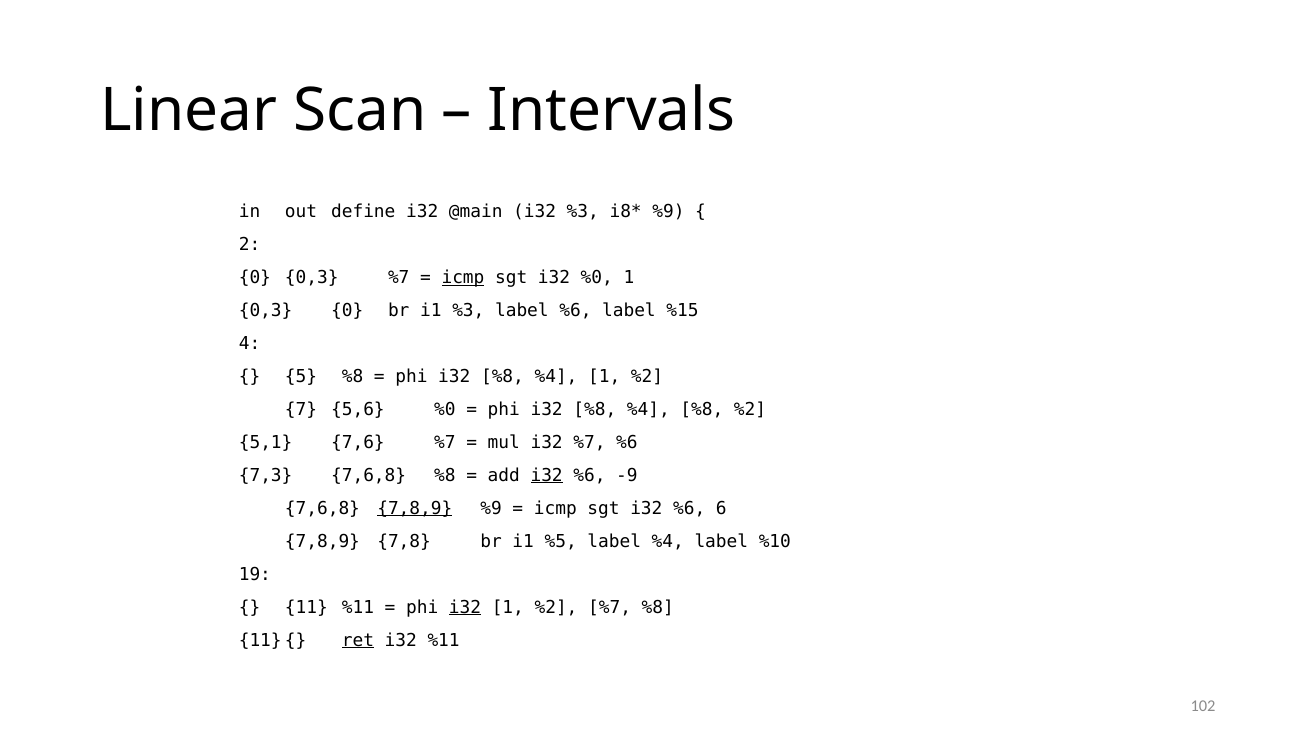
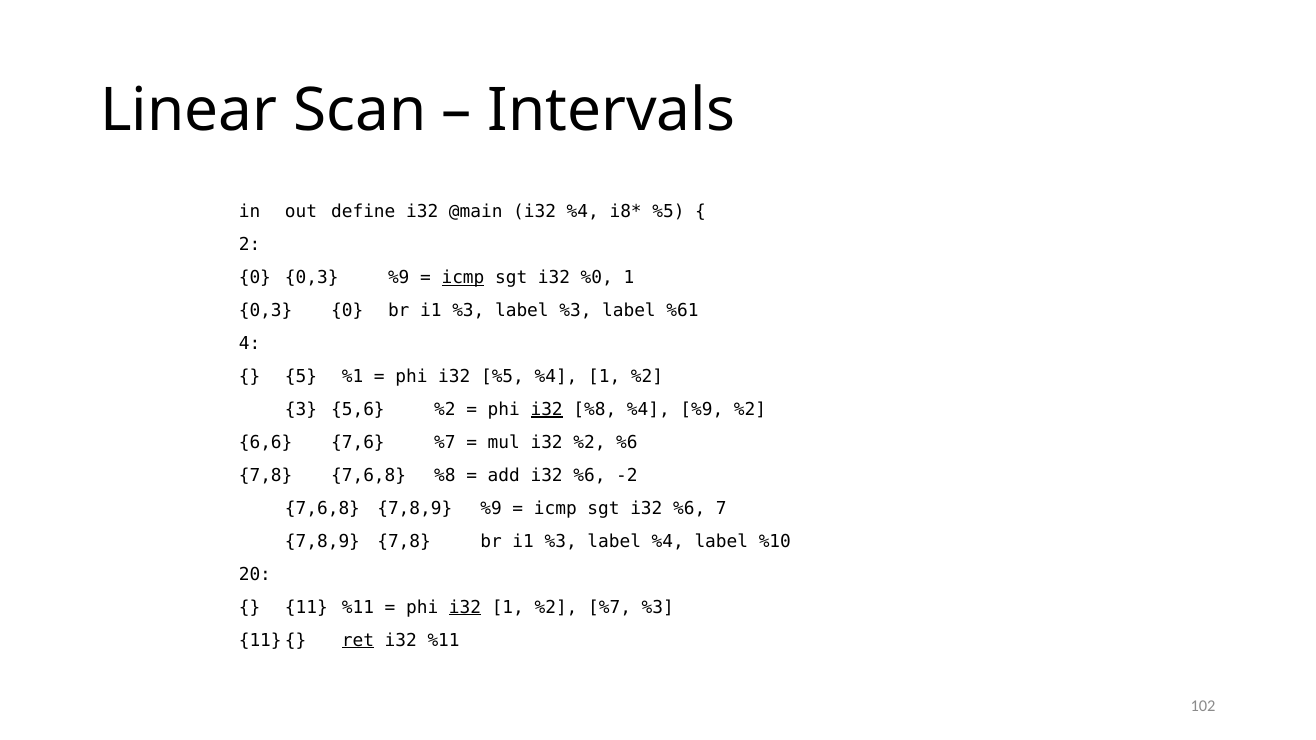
i32 %3: %3 -> %4
%9 at (668, 212): %9 -> %5
0,3 %7: %7 -> %9
label %6: %6 -> %3
%15: %15 -> %61
5 %8: %8 -> %1
%8 at (502, 376): %8 -> %5
7: 7 -> 3
5,6 %0: %0 -> %2
i32 at (547, 409) underline: none -> present
%4 %8: %8 -> %9
5,1: 5,1 -> 6,6
i32 %7: %7 -> %2
7,3 at (266, 475): 7,3 -> 7,8
i32 at (547, 475) underline: present -> none
-9: -9 -> -2
7,8,9 at (415, 508) underline: present -> none
6: 6 -> 7
7,8 br i1 %5: %5 -> %3
19: 19 -> 20
%7 %8: %8 -> %3
